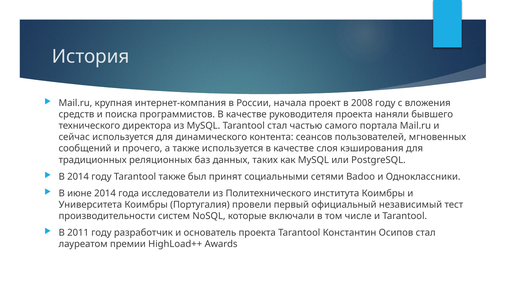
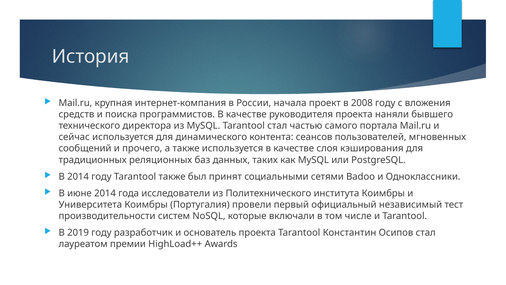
2011: 2011 -> 2019
